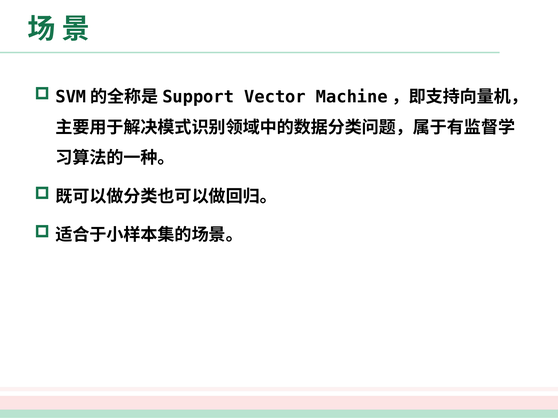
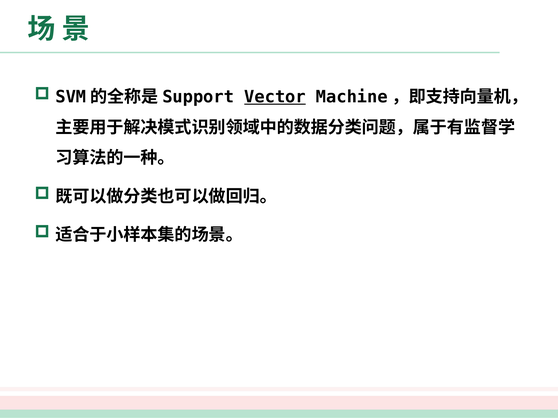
Vector underline: none -> present
